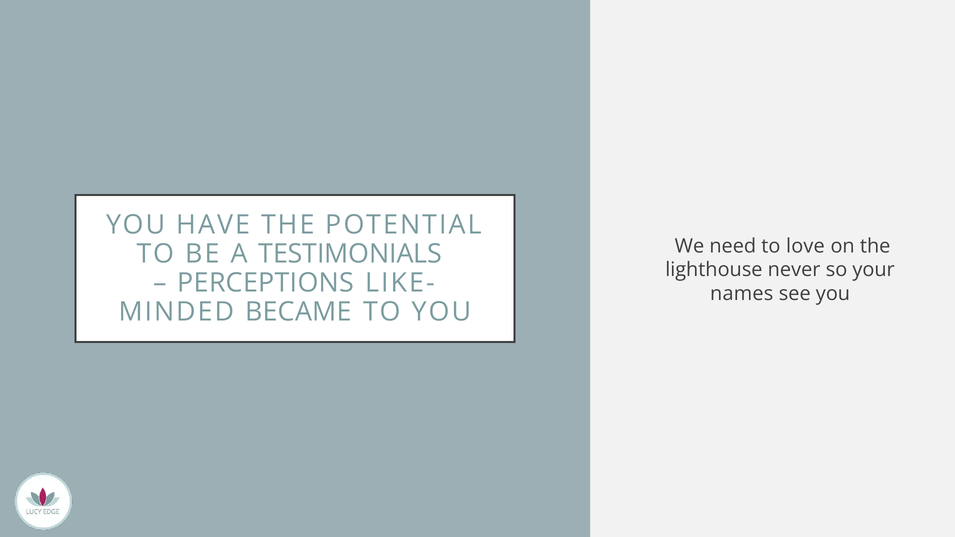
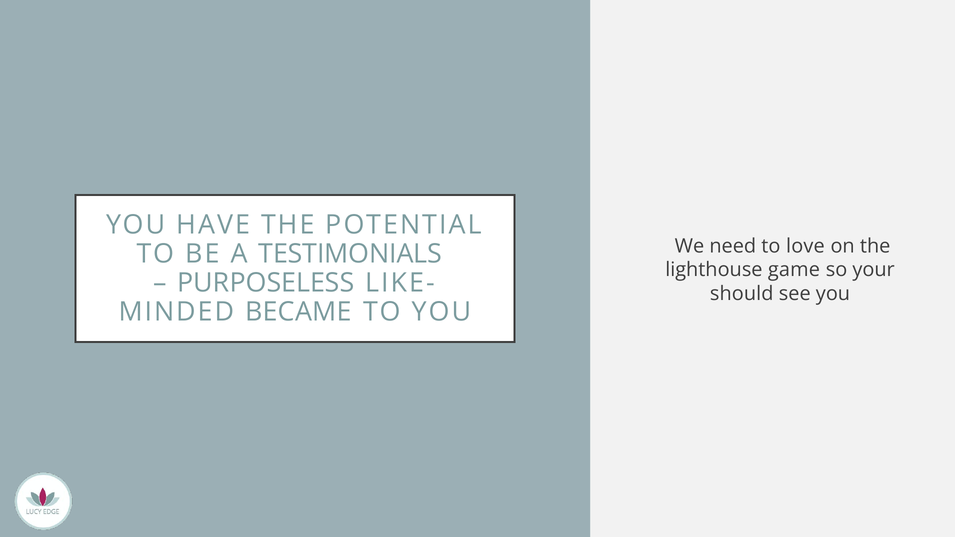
never: never -> game
PERCEPTIONS: PERCEPTIONS -> PURPOSELESS
names: names -> should
